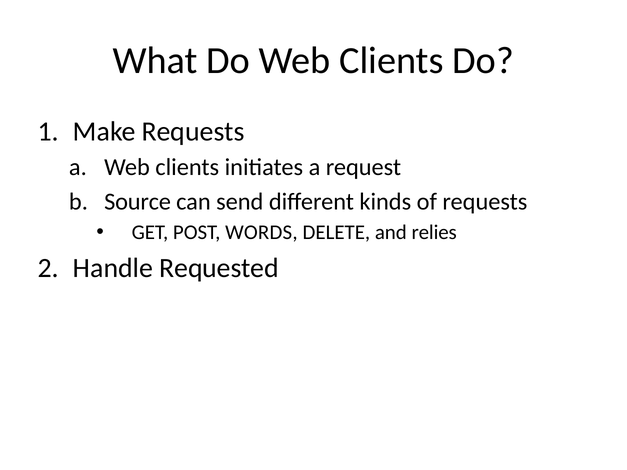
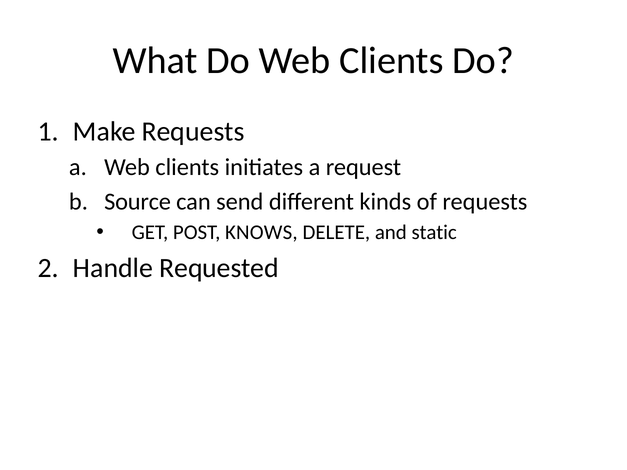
WORDS: WORDS -> KNOWS
relies: relies -> static
